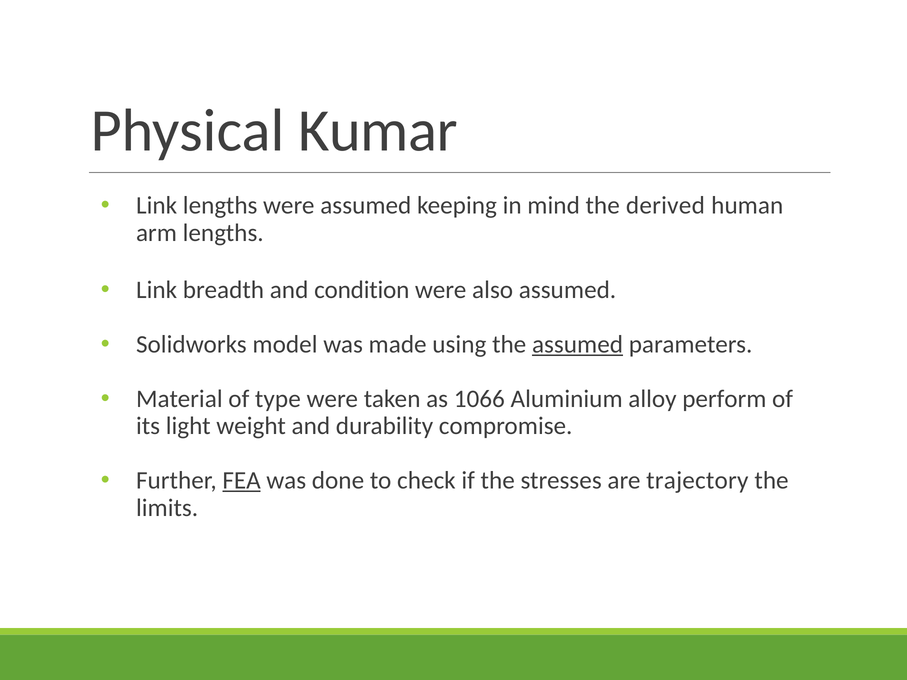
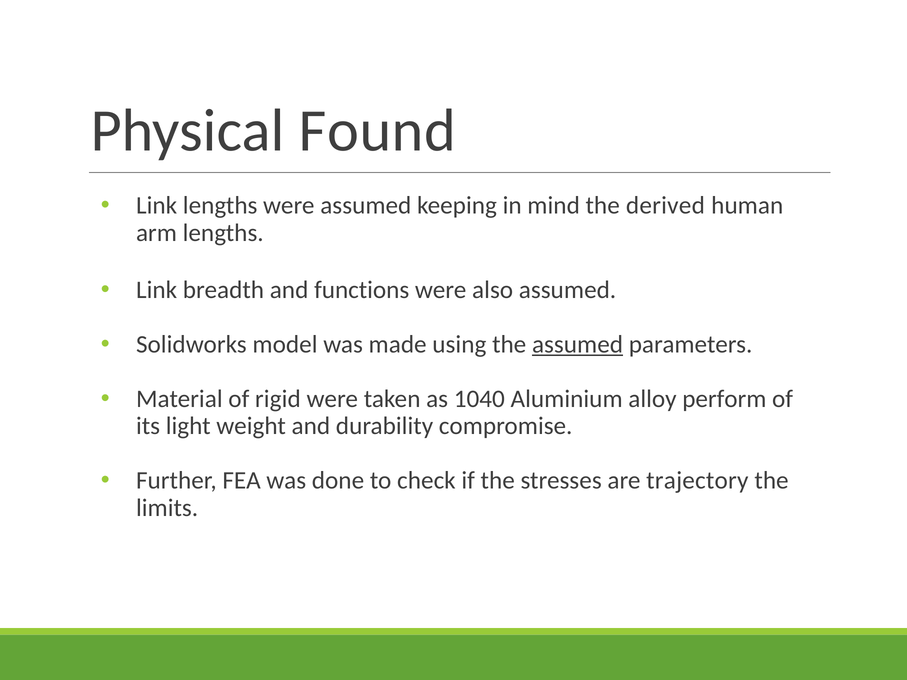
Kumar: Kumar -> Found
condition: condition -> functions
type: type -> rigid
1066: 1066 -> 1040
FEA underline: present -> none
